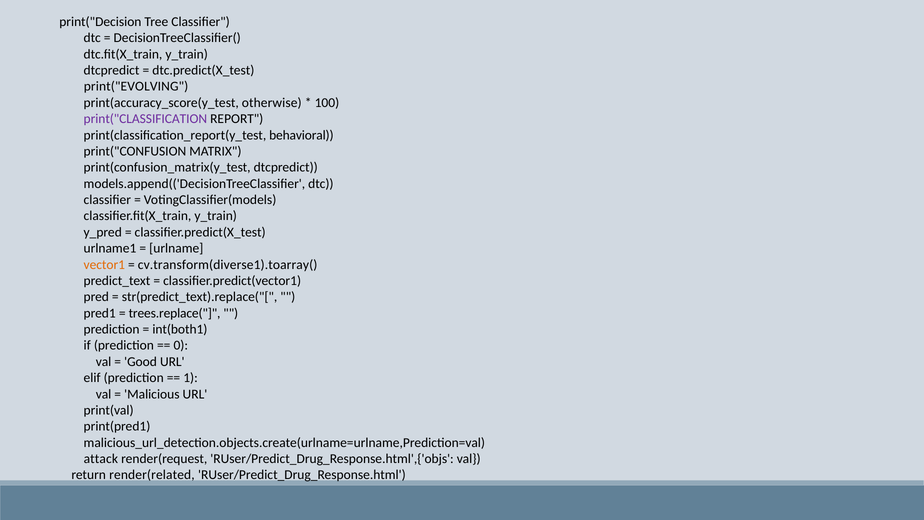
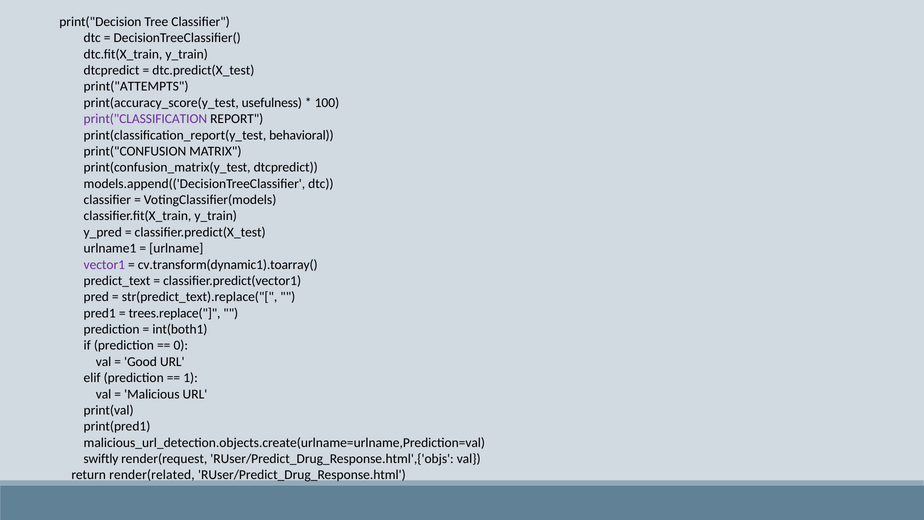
print("EVOLVING: print("EVOLVING -> print("ATTEMPTS
otherwise: otherwise -> usefulness
vector1 colour: orange -> purple
cv.transform(diverse1).toarray(: cv.transform(diverse1).toarray( -> cv.transform(dynamic1).toarray(
attack: attack -> swiftly
